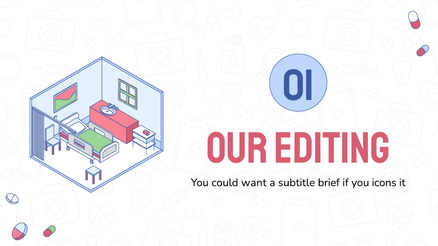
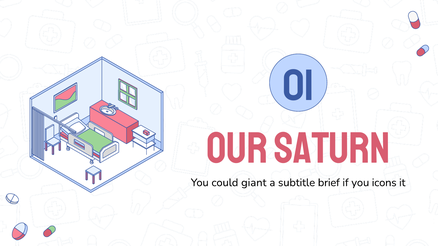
EDITING: EDITING -> SATURN
want: want -> giant
